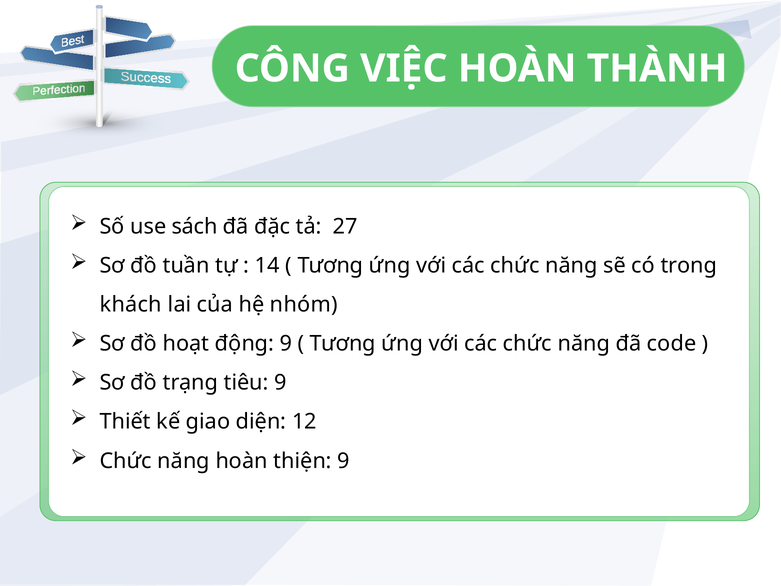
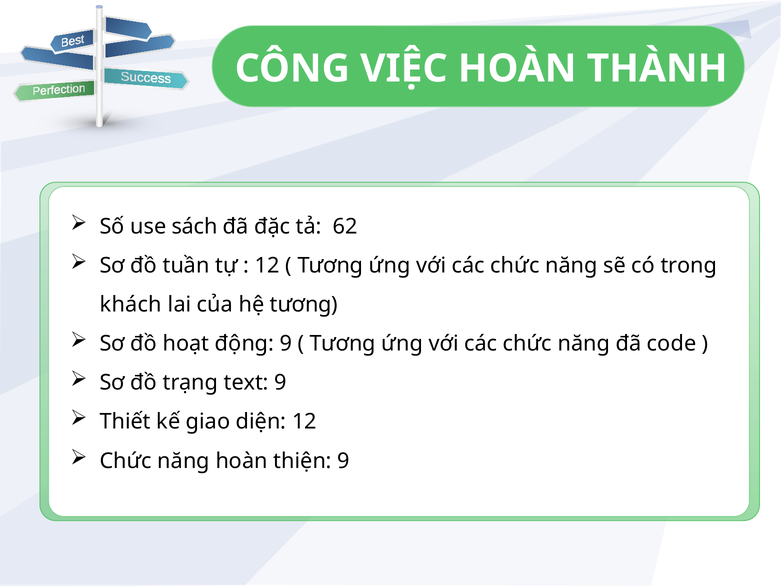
27: 27 -> 62
14 at (267, 265): 14 -> 12
hệ nhóm: nhóm -> tương
tiêu: tiêu -> text
